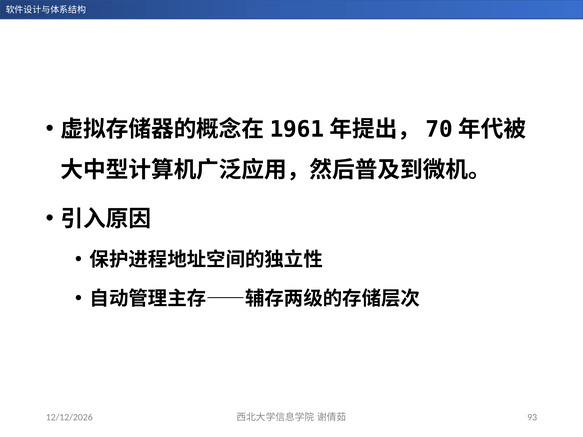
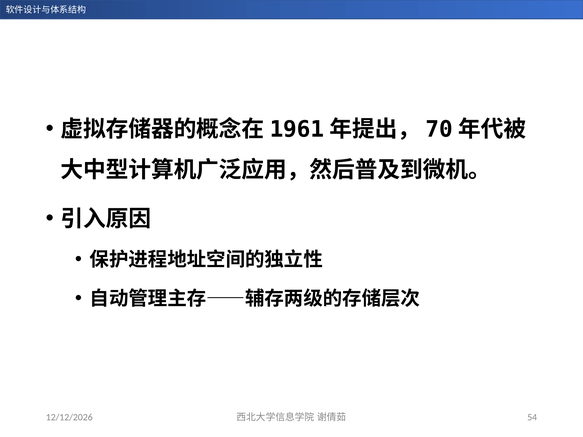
93: 93 -> 54
